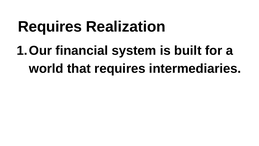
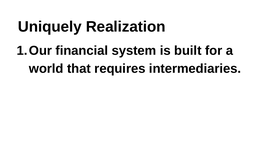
Requires at (50, 27): Requires -> Uniquely
